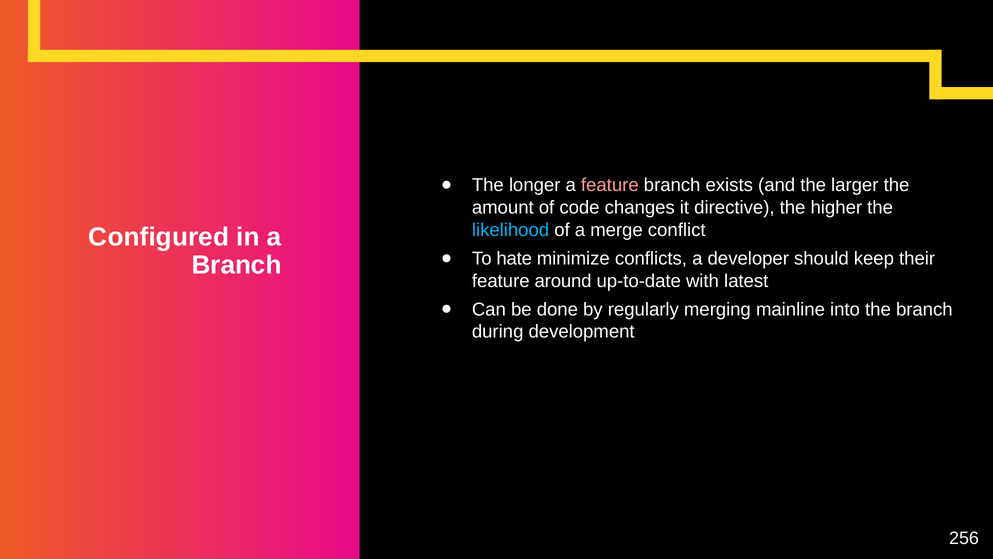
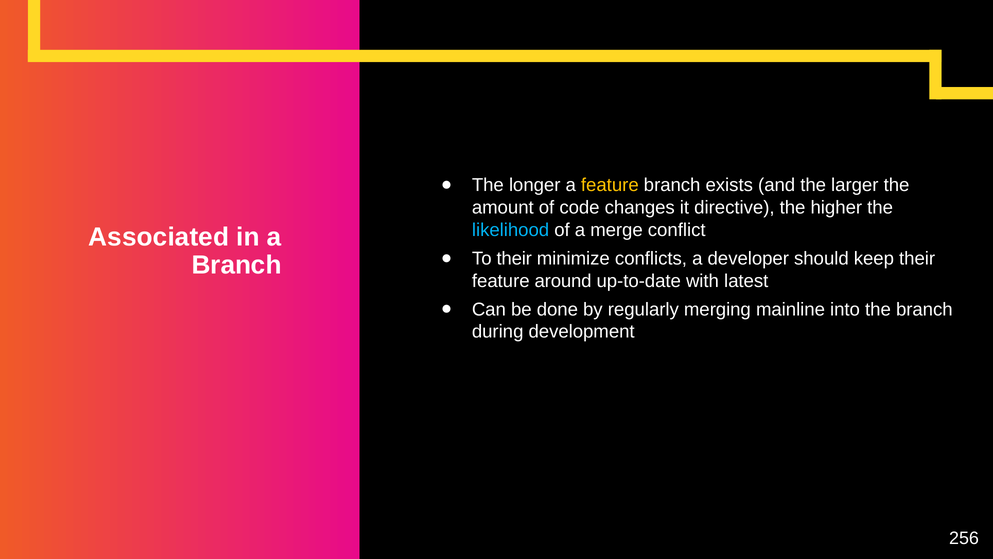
feature at (610, 185) colour: pink -> yellow
Configured: Configured -> Associated
To hate: hate -> their
